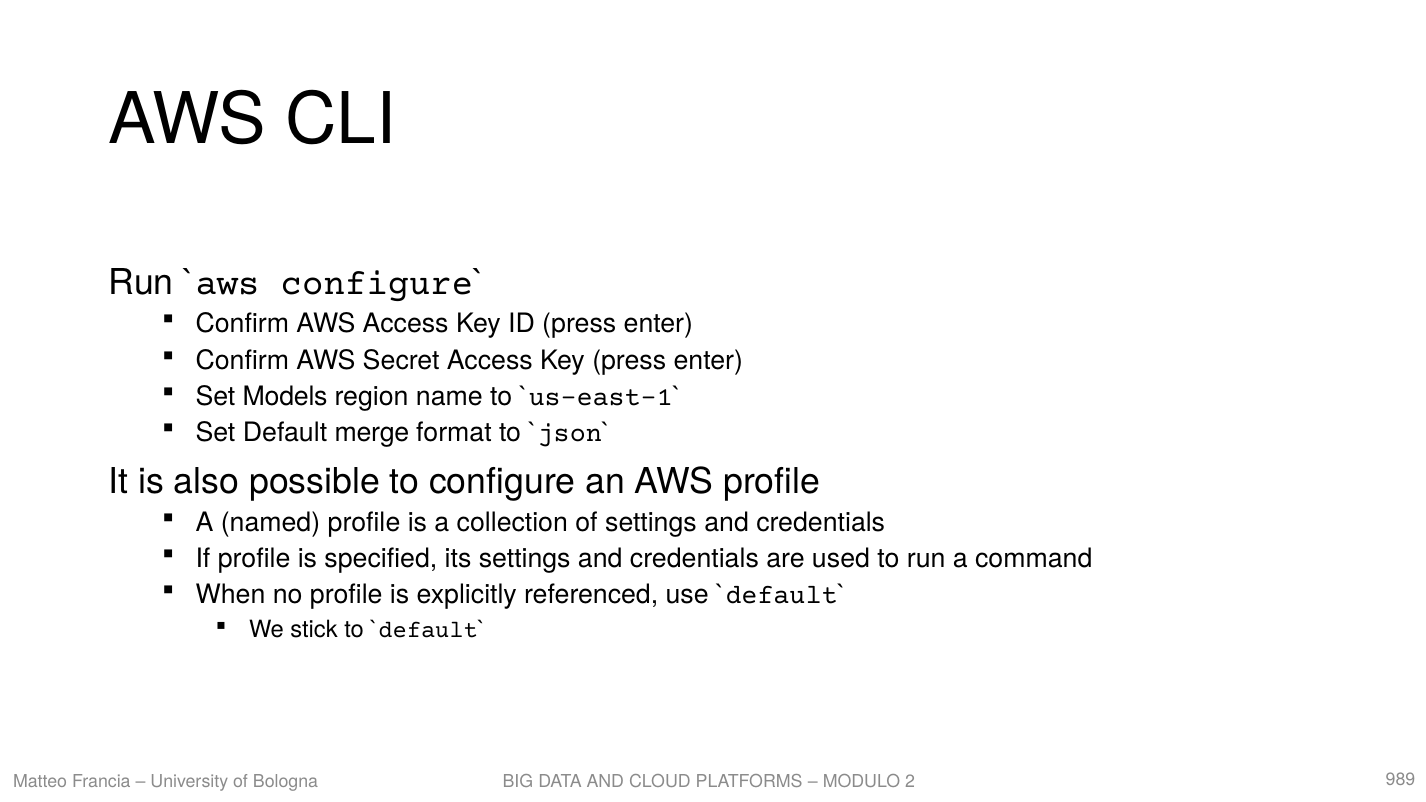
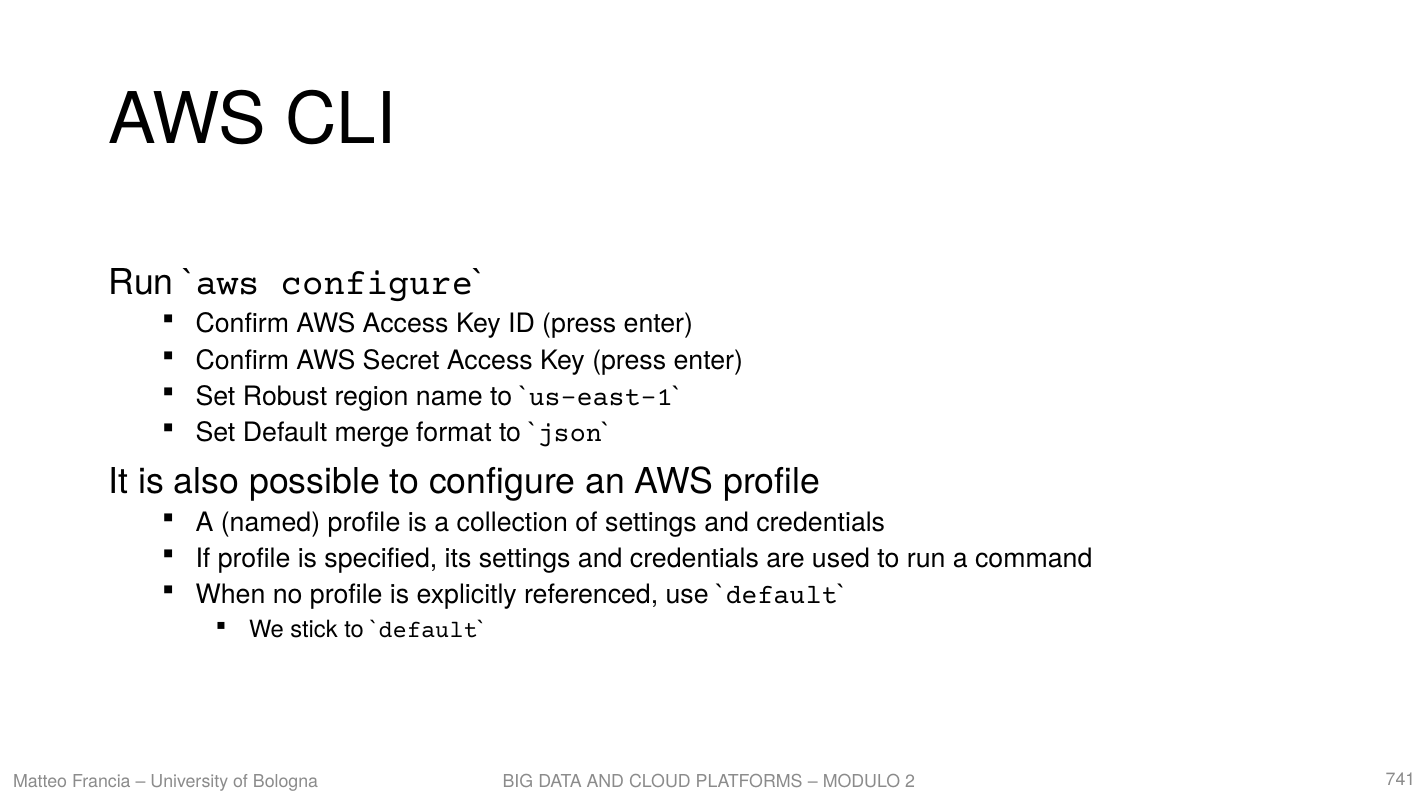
Models: Models -> Robust
989: 989 -> 741
